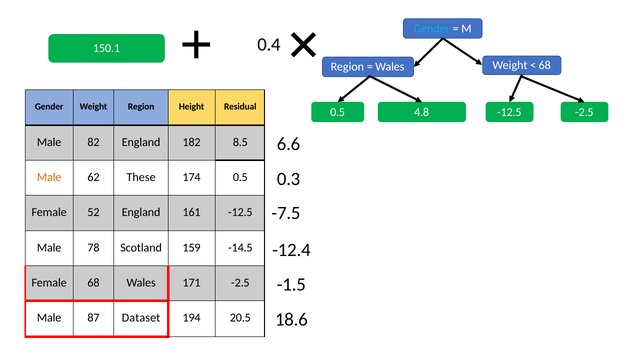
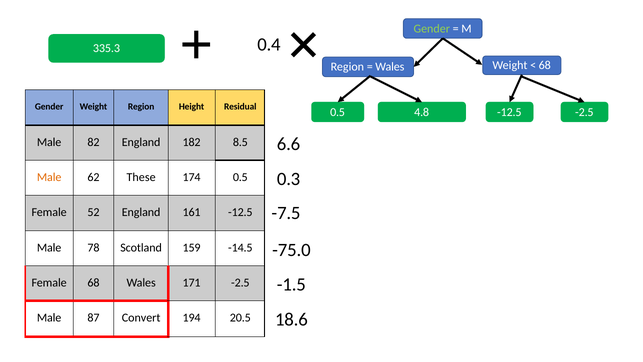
Gender at (432, 29) colour: light blue -> light green
150.1: 150.1 -> 335.3
-12.4: -12.4 -> -75.0
Dataset: Dataset -> Convert
